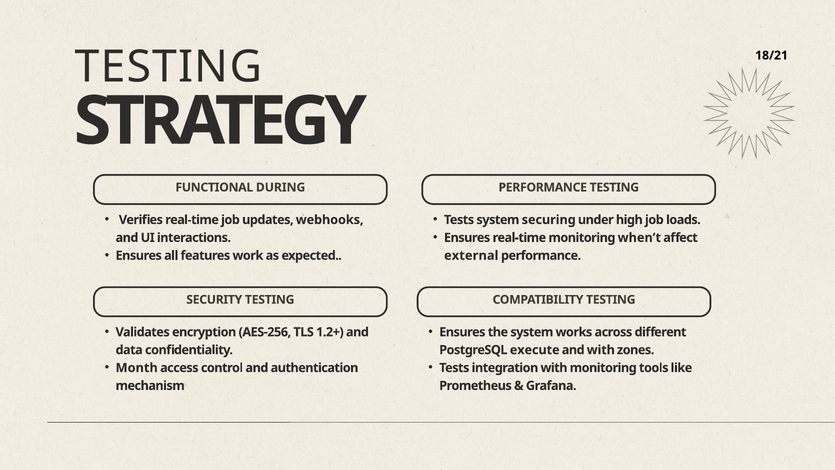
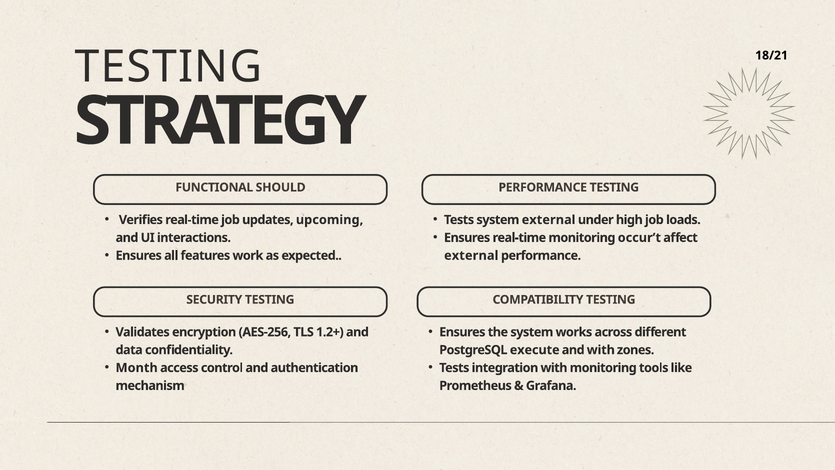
DURING: DURING -> SHOULD
webhooks: webhooks -> upcoming
system securing: securing -> external
when’t: when’t -> occur’t
